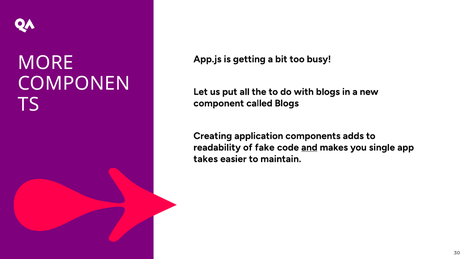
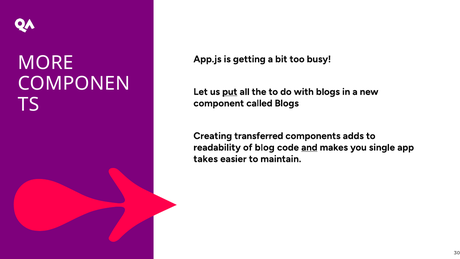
put underline: none -> present
application: application -> transferred
fake: fake -> blog
